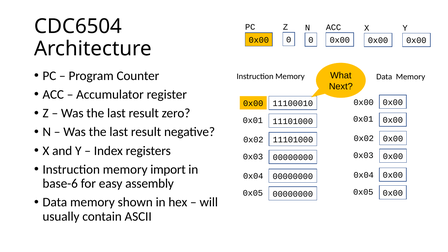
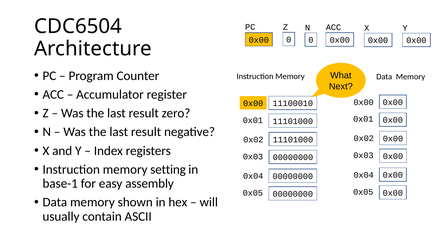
import: import -> setting
base-6: base-6 -> base-1
